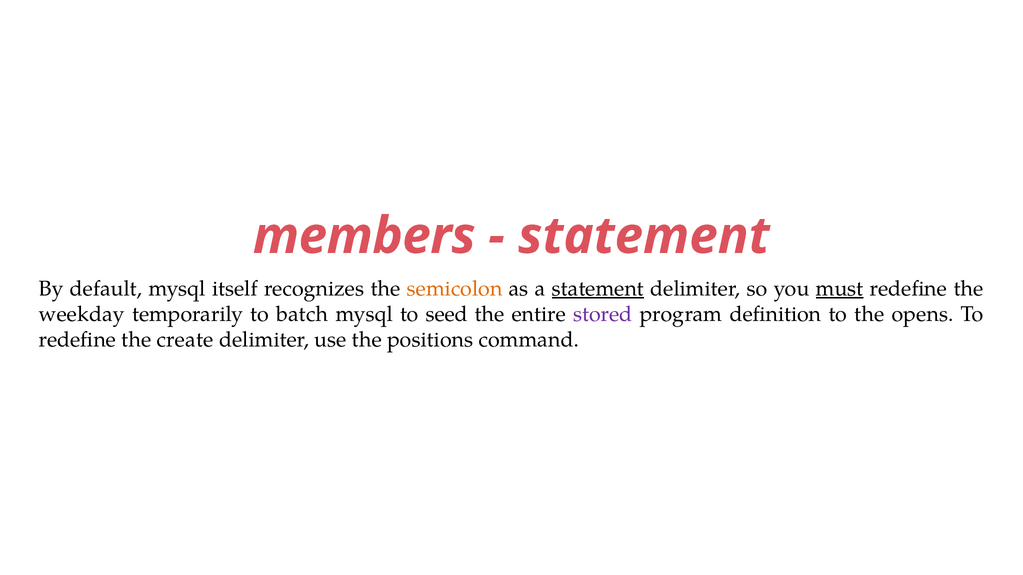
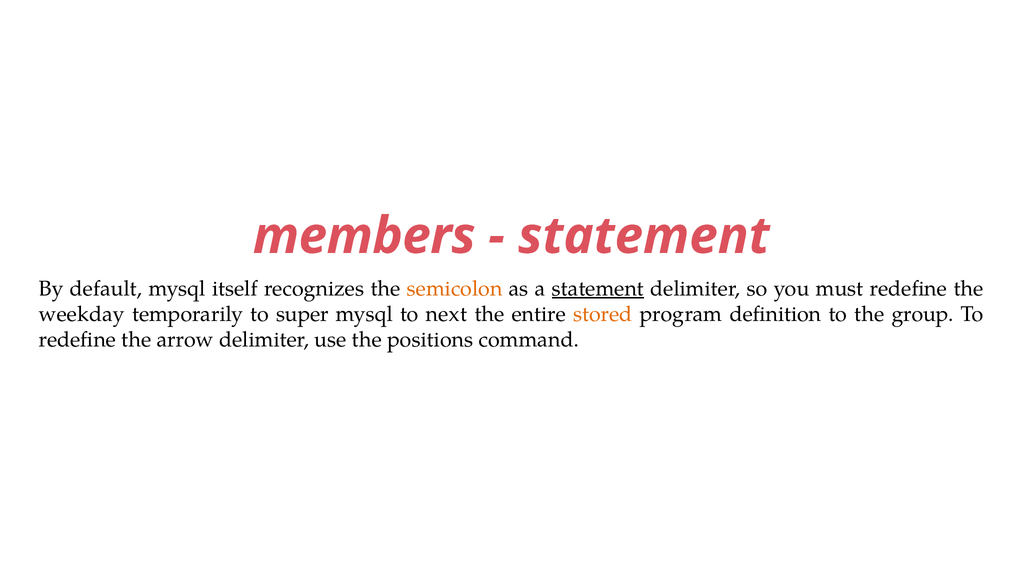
must underline: present -> none
batch: batch -> super
seed: seed -> next
stored colour: purple -> orange
opens: opens -> group
create: create -> arrow
